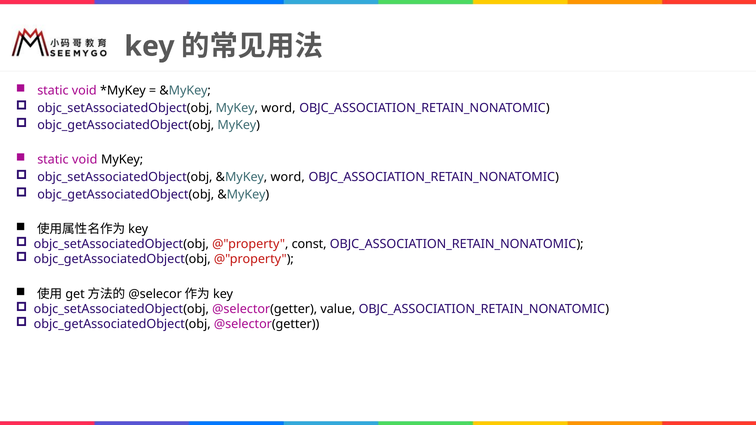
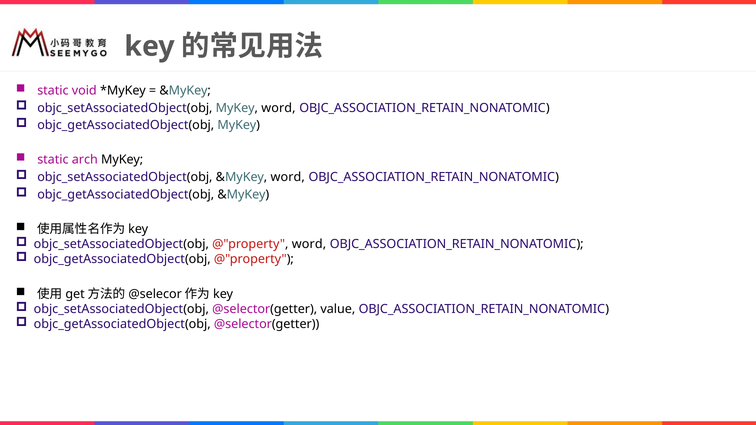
void at (85, 160): void -> arch
@"property const: const -> word
